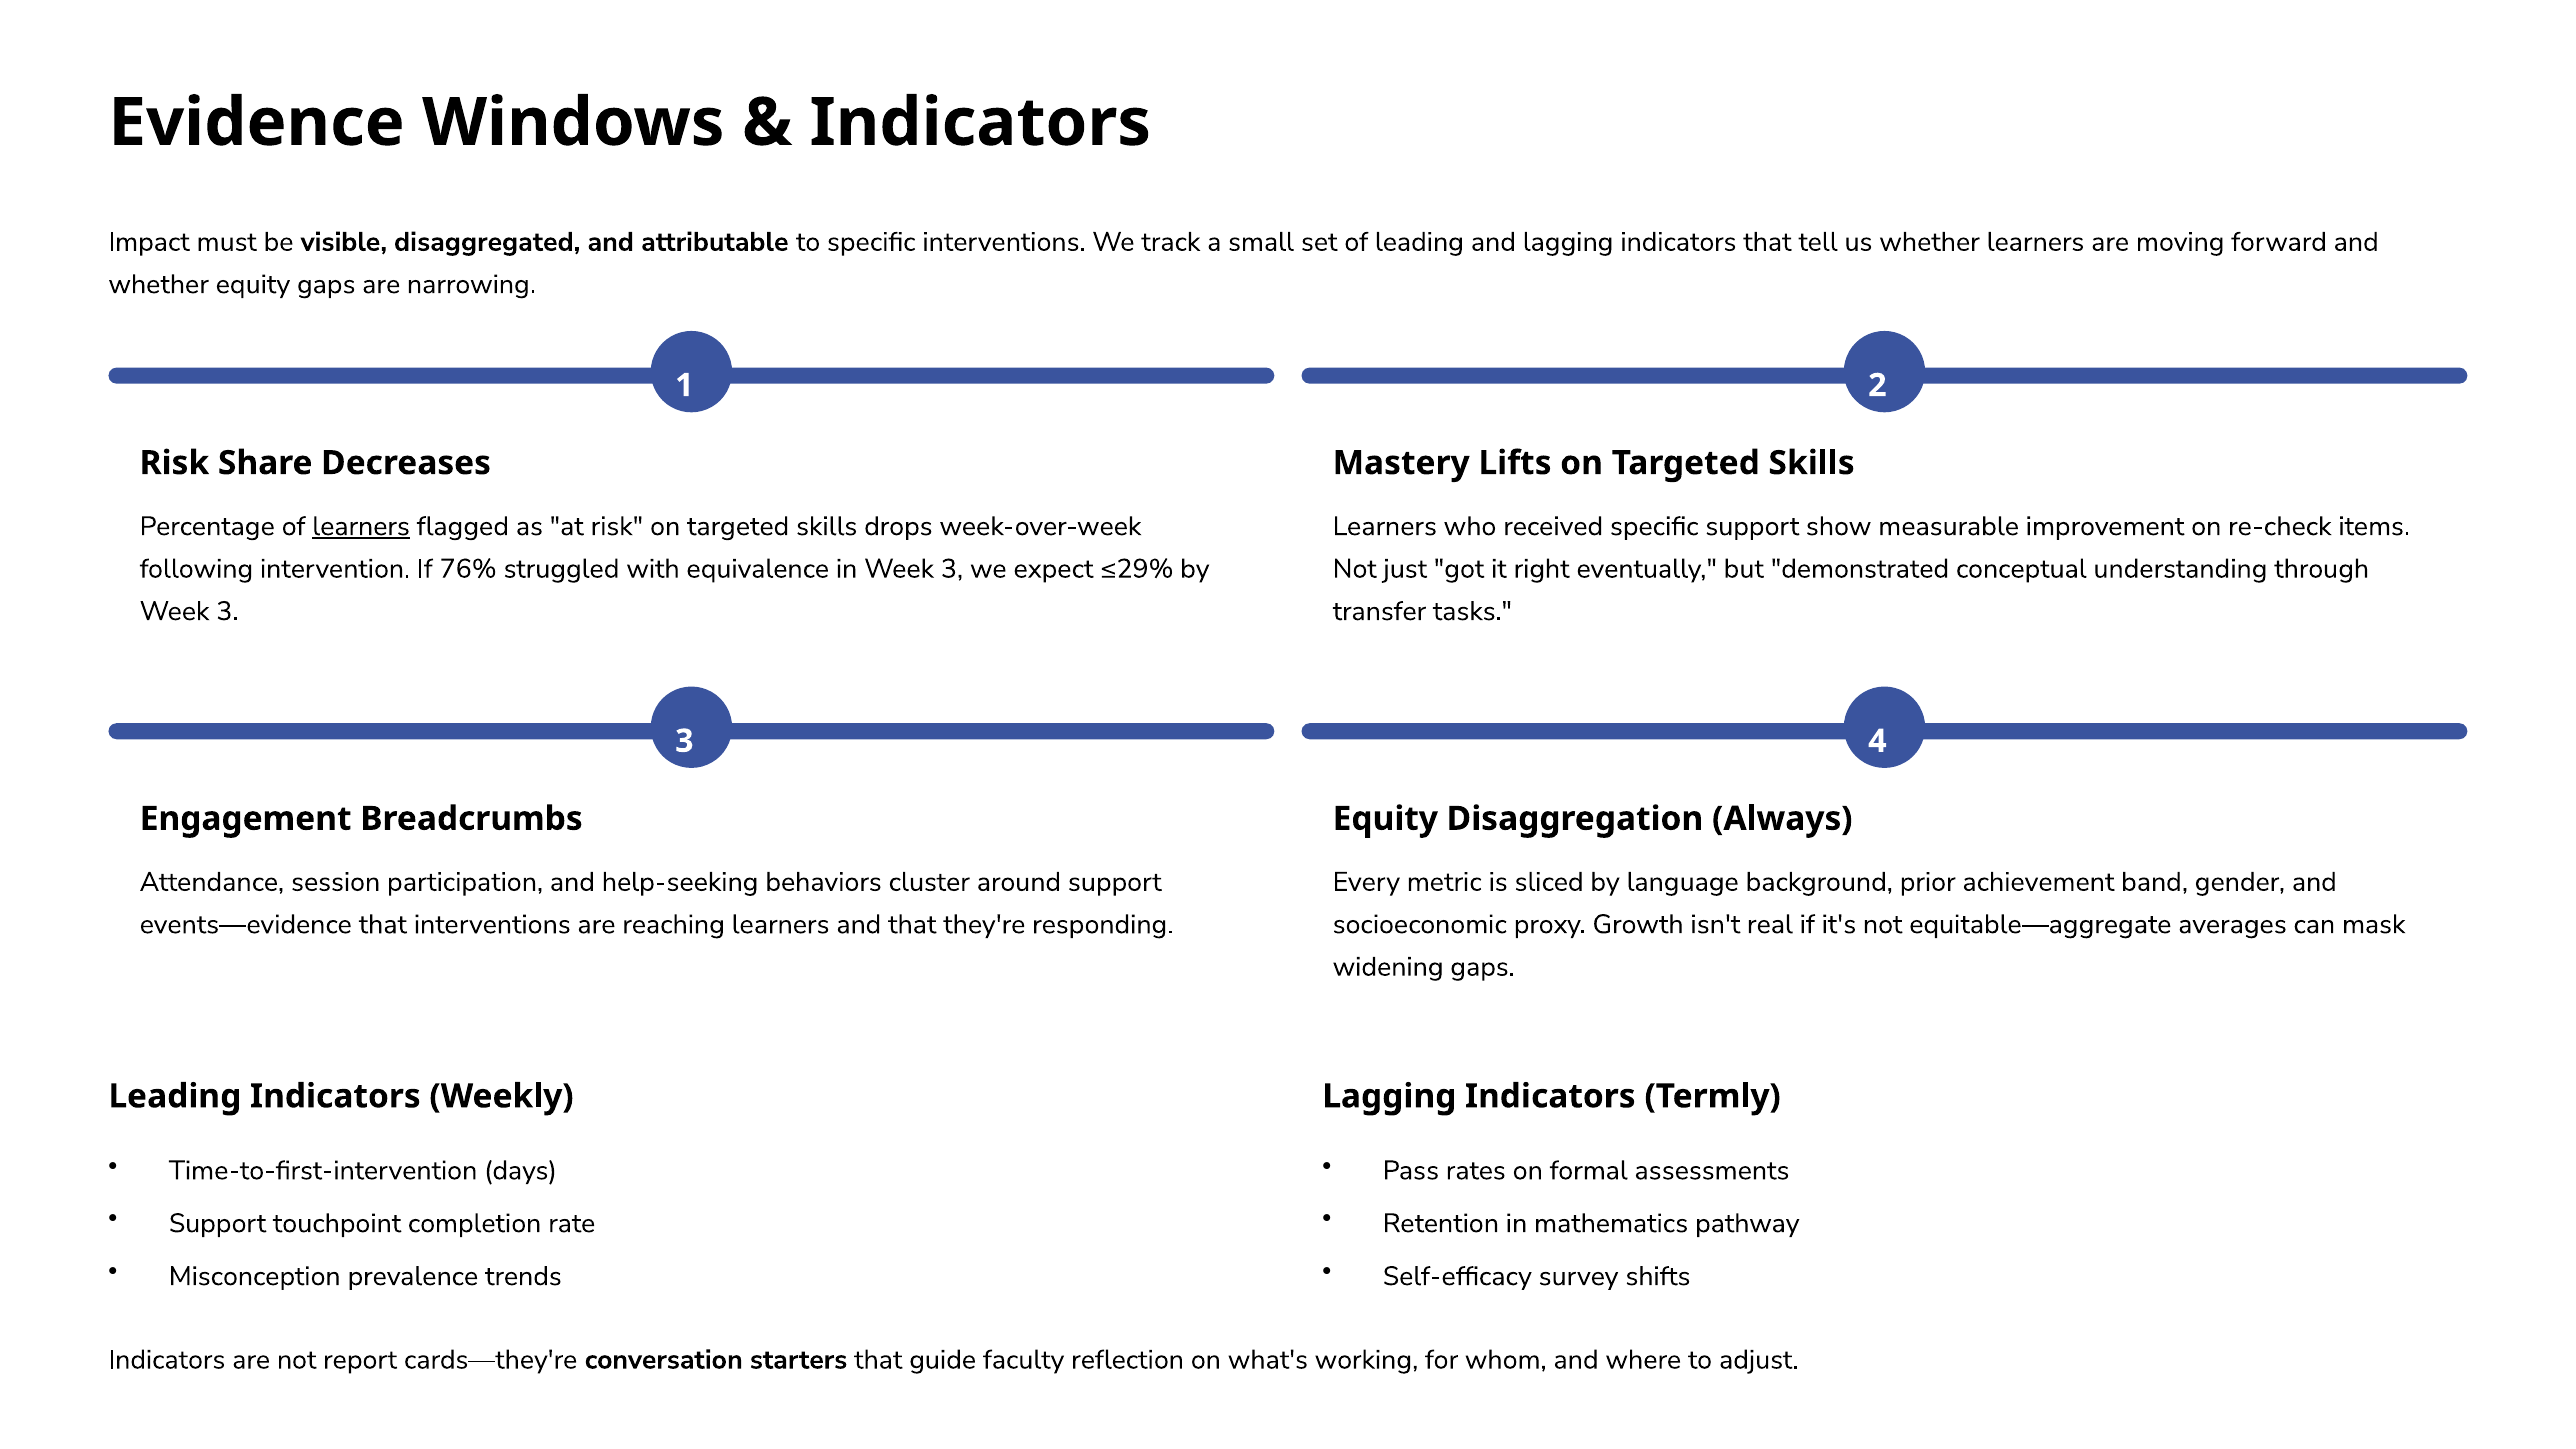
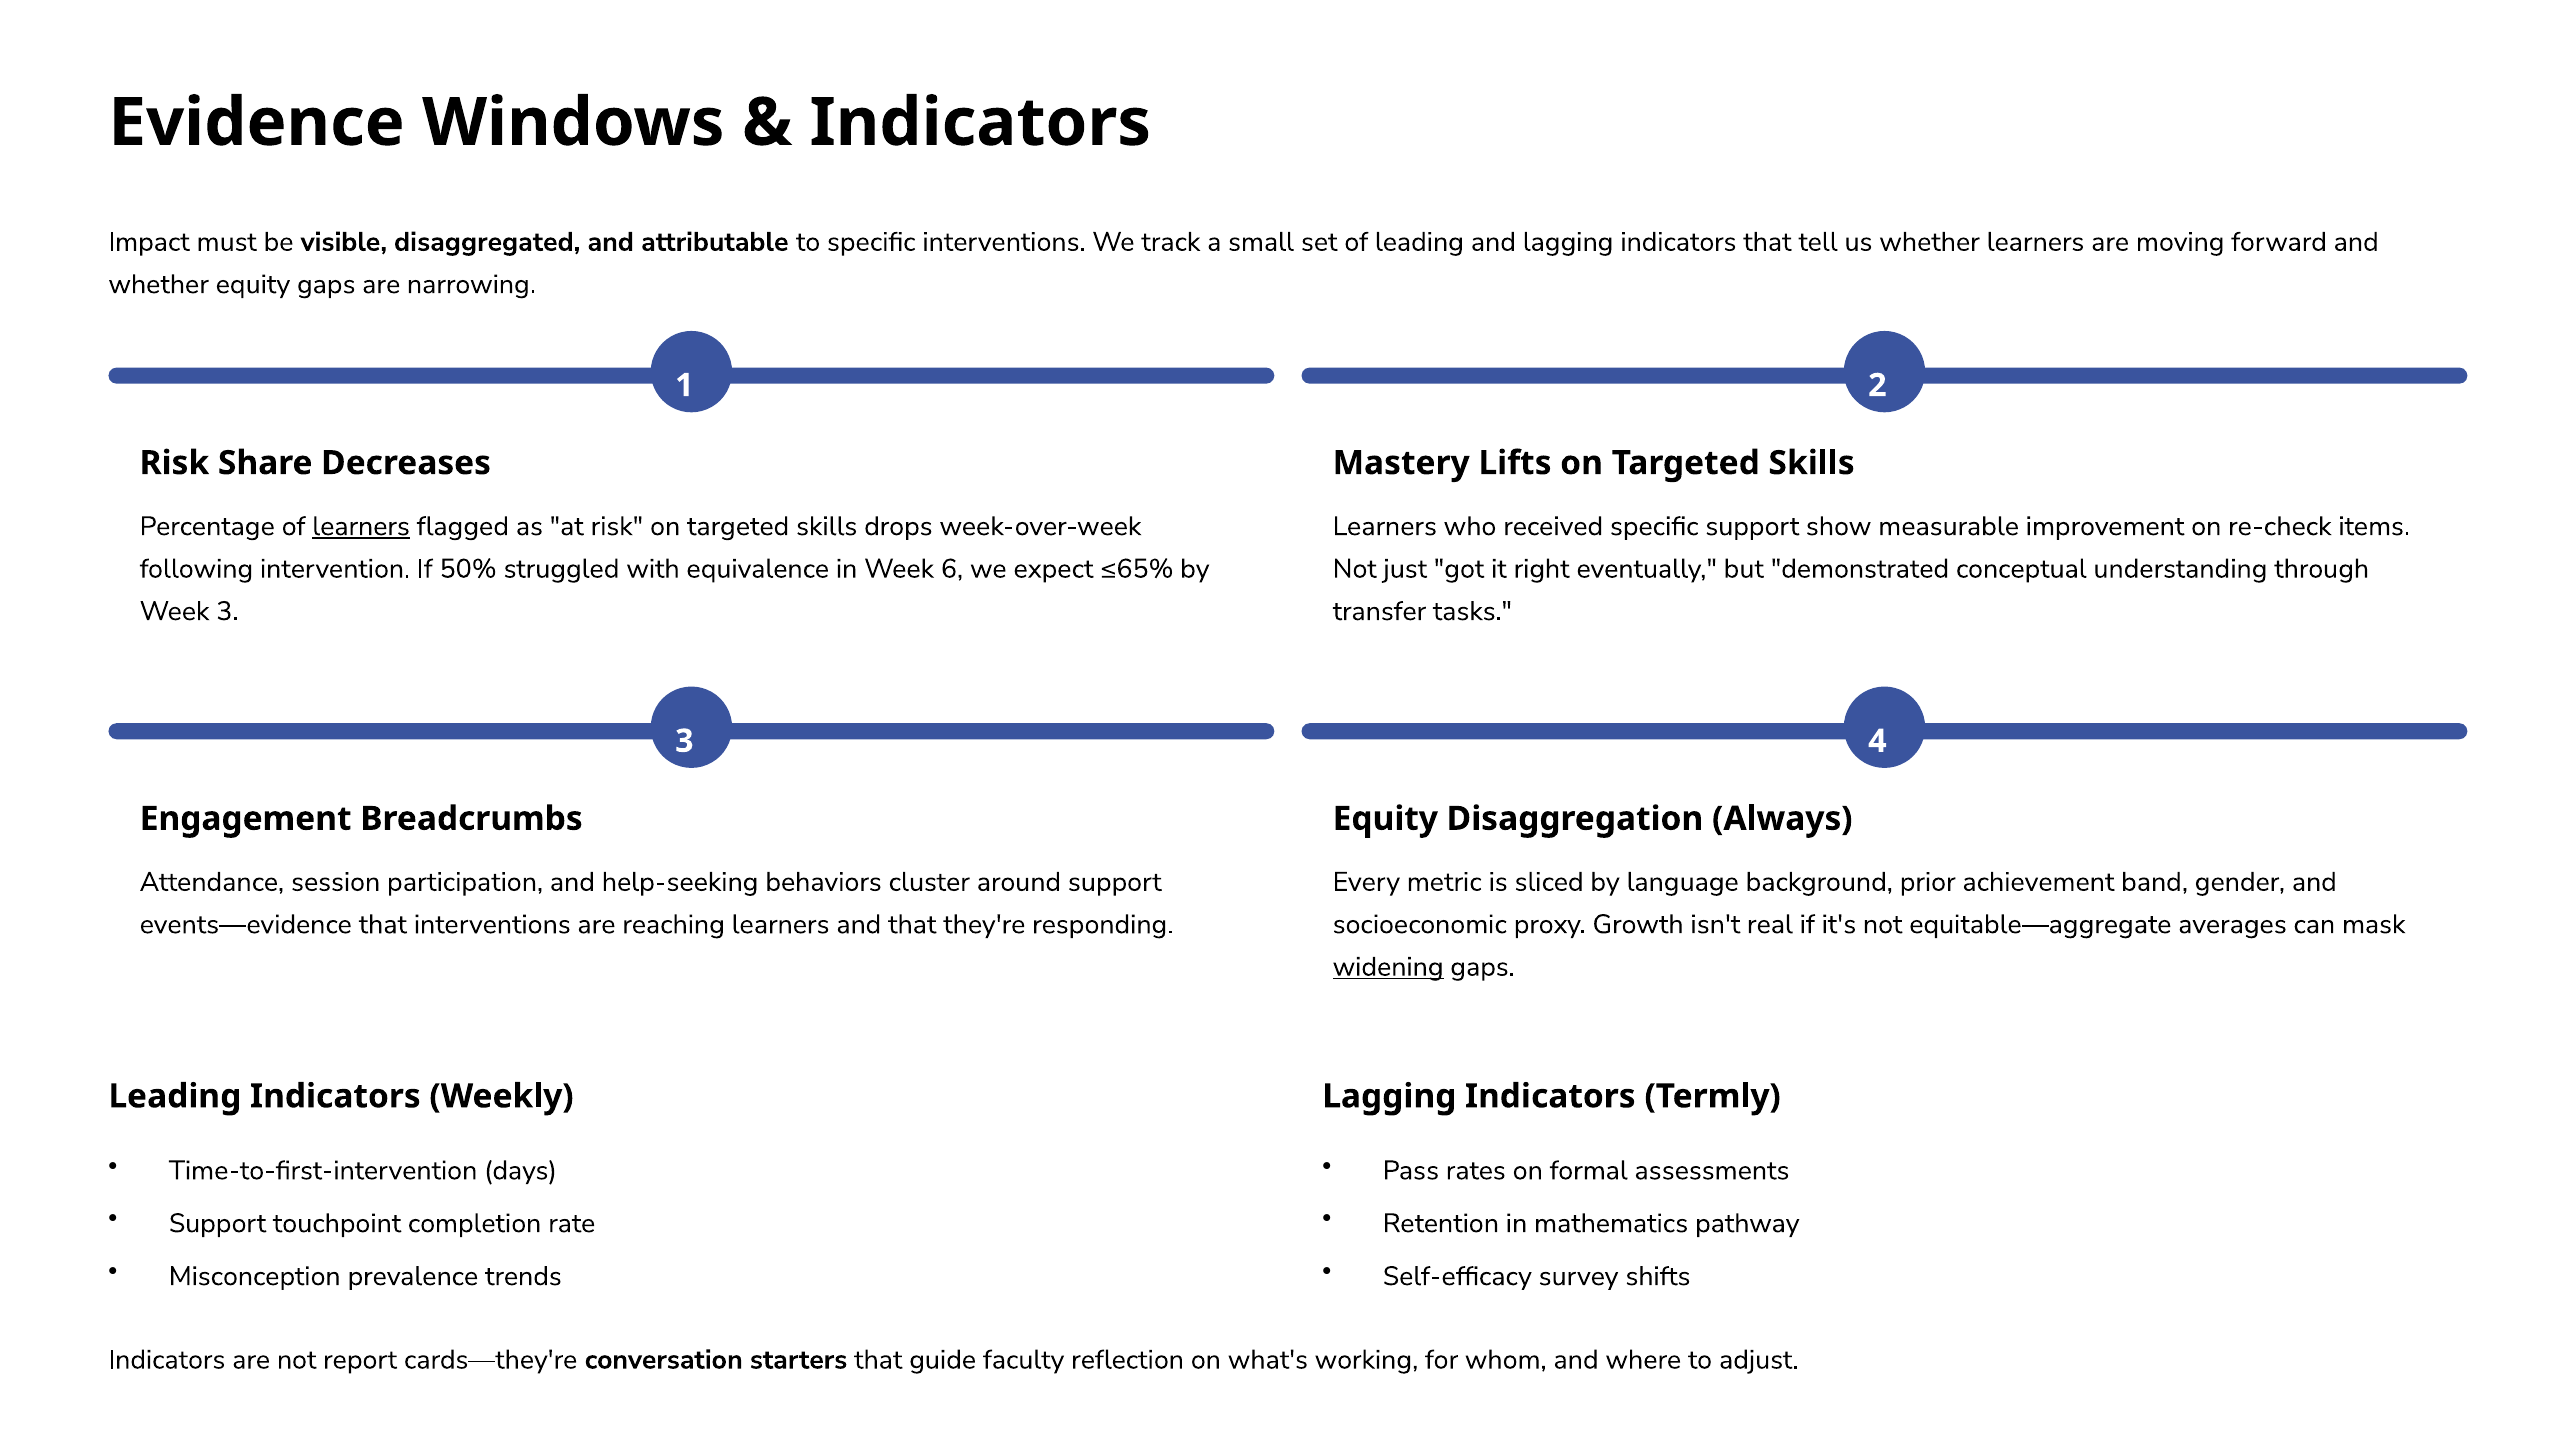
76%: 76% -> 50%
in Week 3: 3 -> 6
≤29%: ≤29% -> ≤65%
widening underline: none -> present
